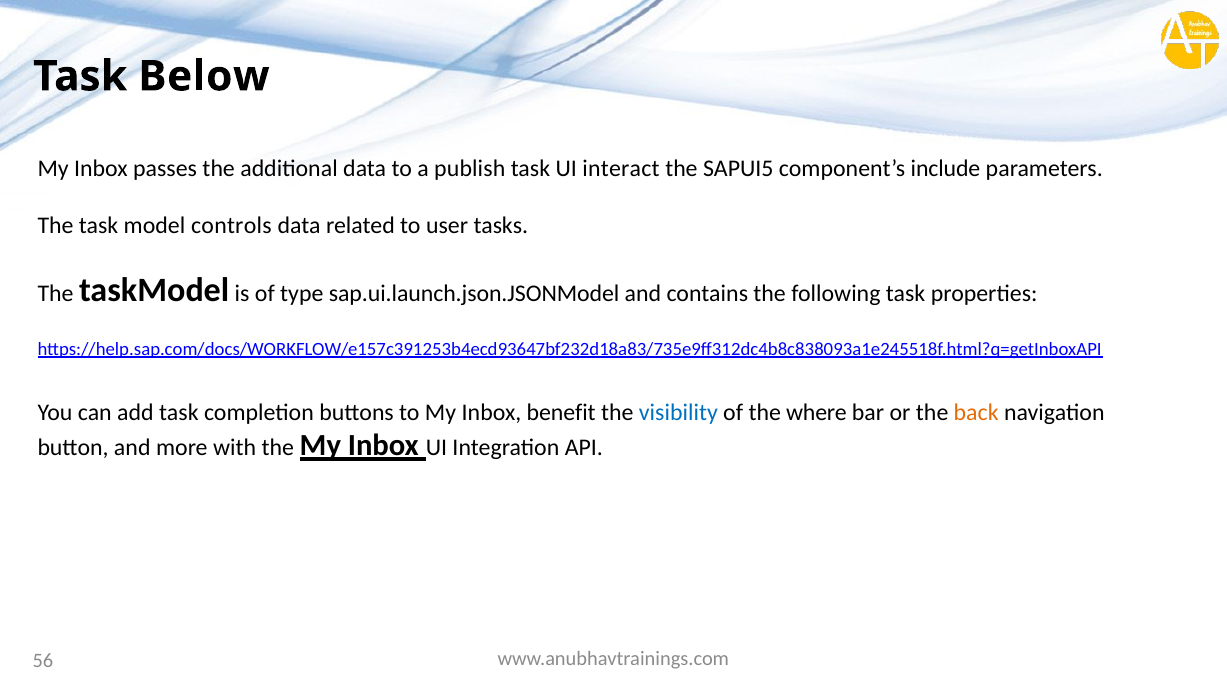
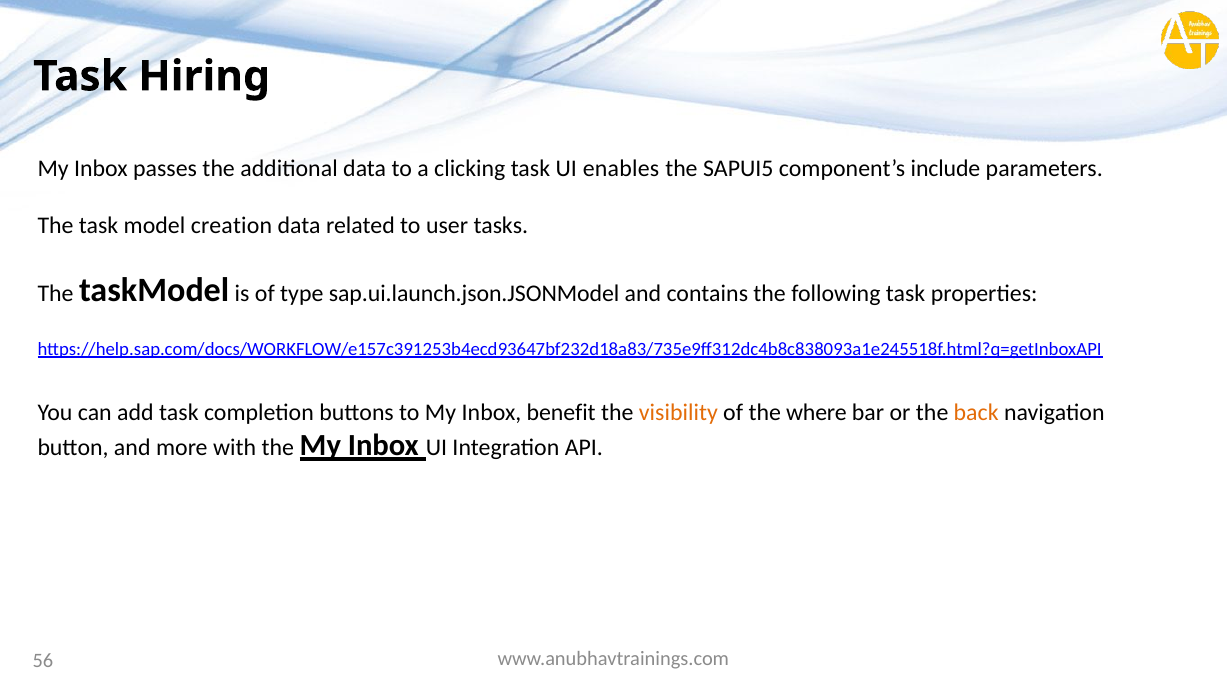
Below: Below -> Hiring
publish: publish -> clicking
interact: interact -> enables
controls: controls -> creation
visibility colour: blue -> orange
